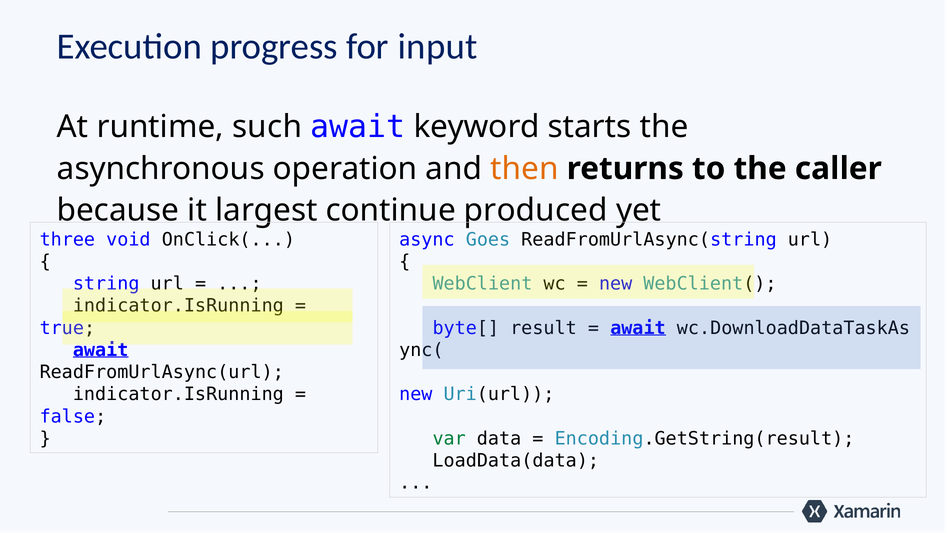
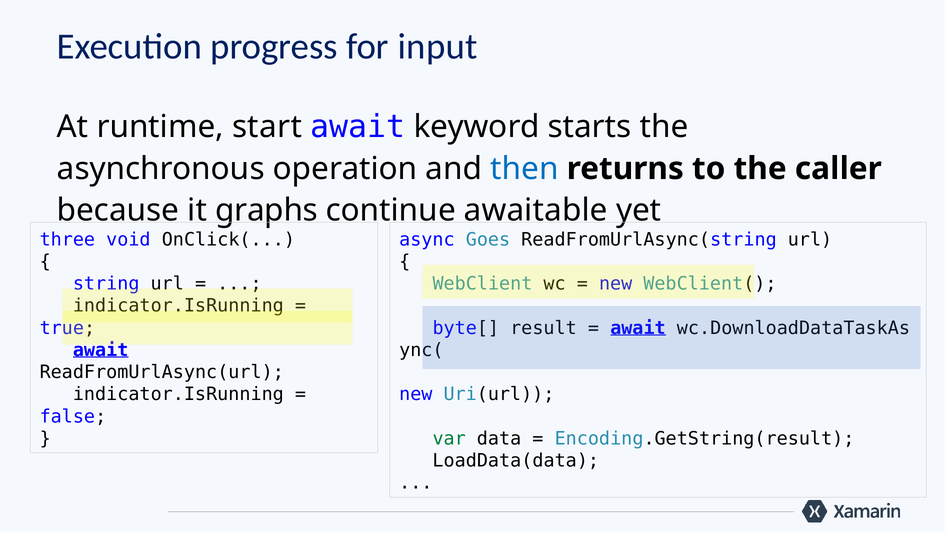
such: such -> start
then colour: orange -> blue
largest: largest -> graphs
produced: produced -> awaitable
